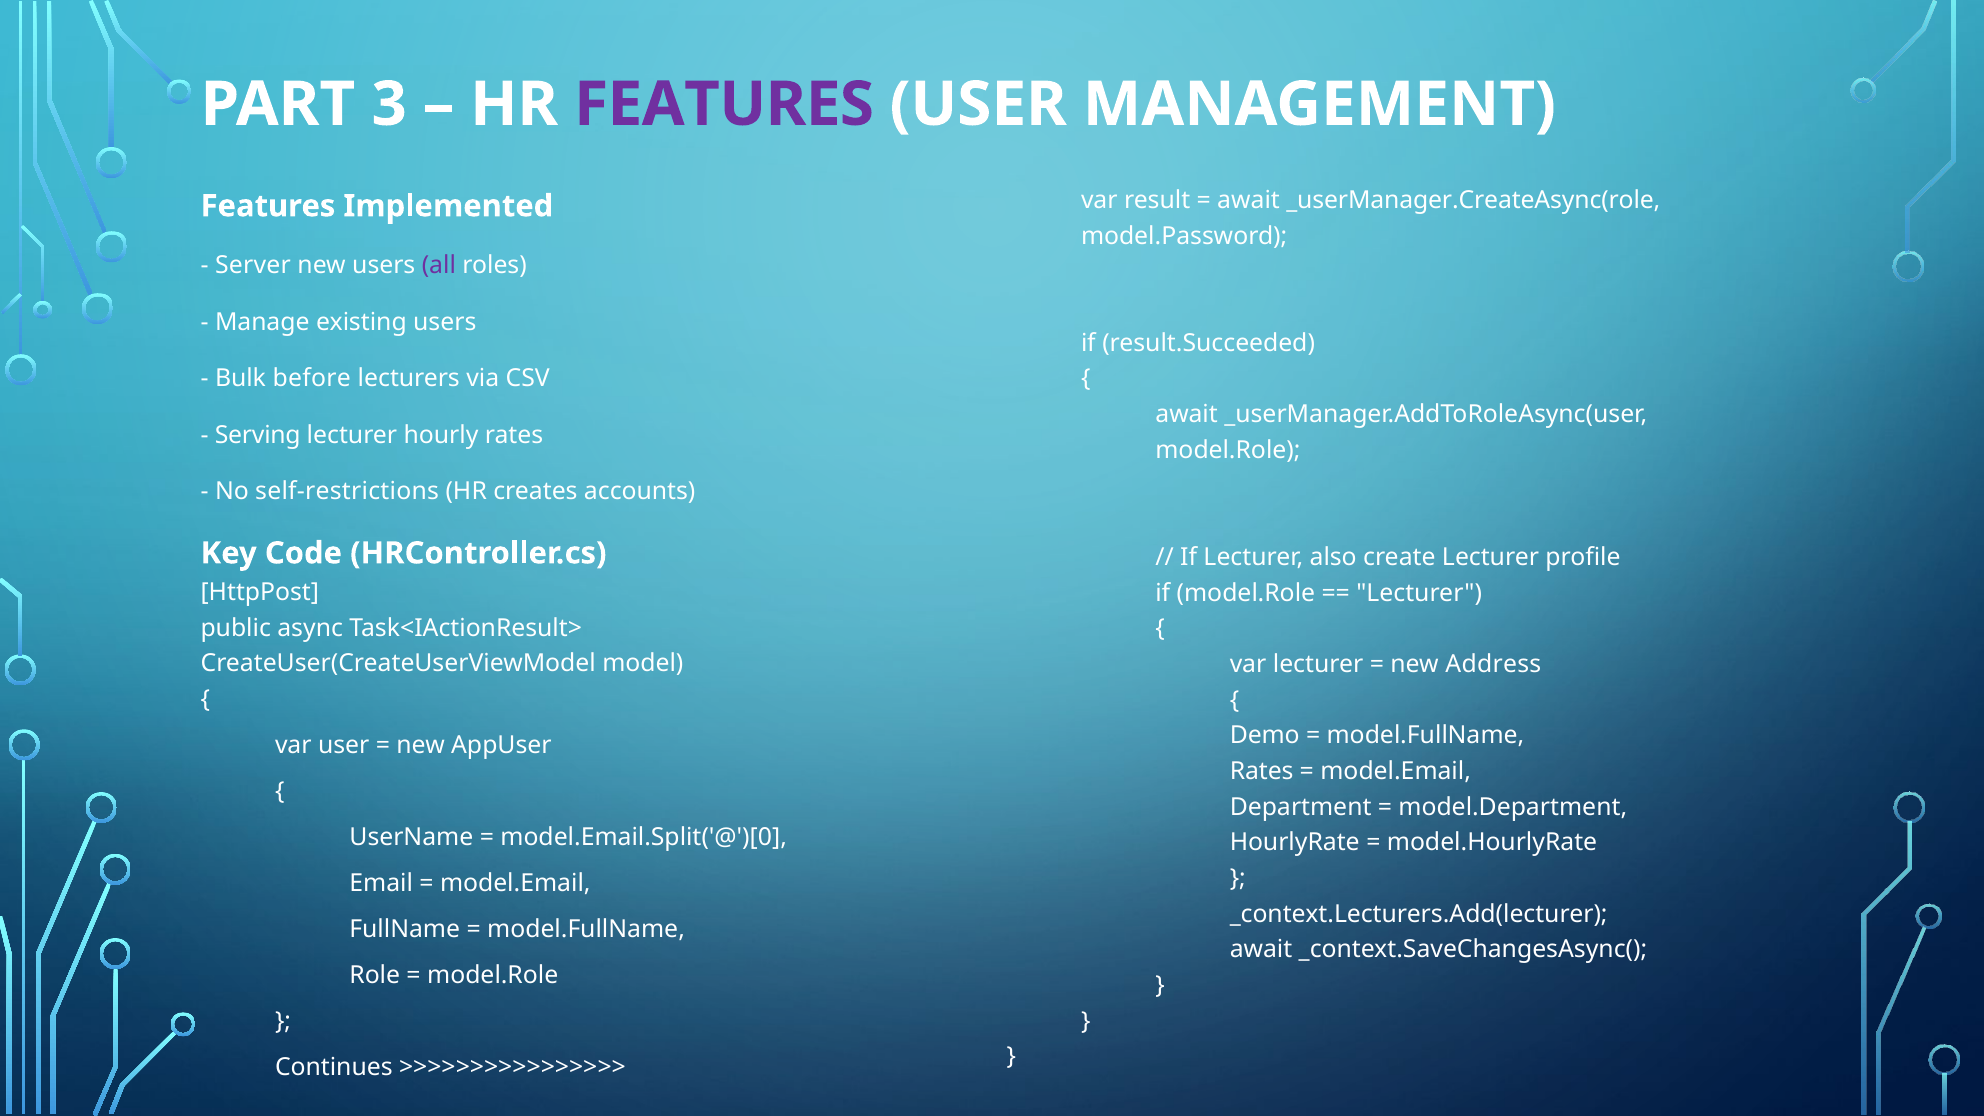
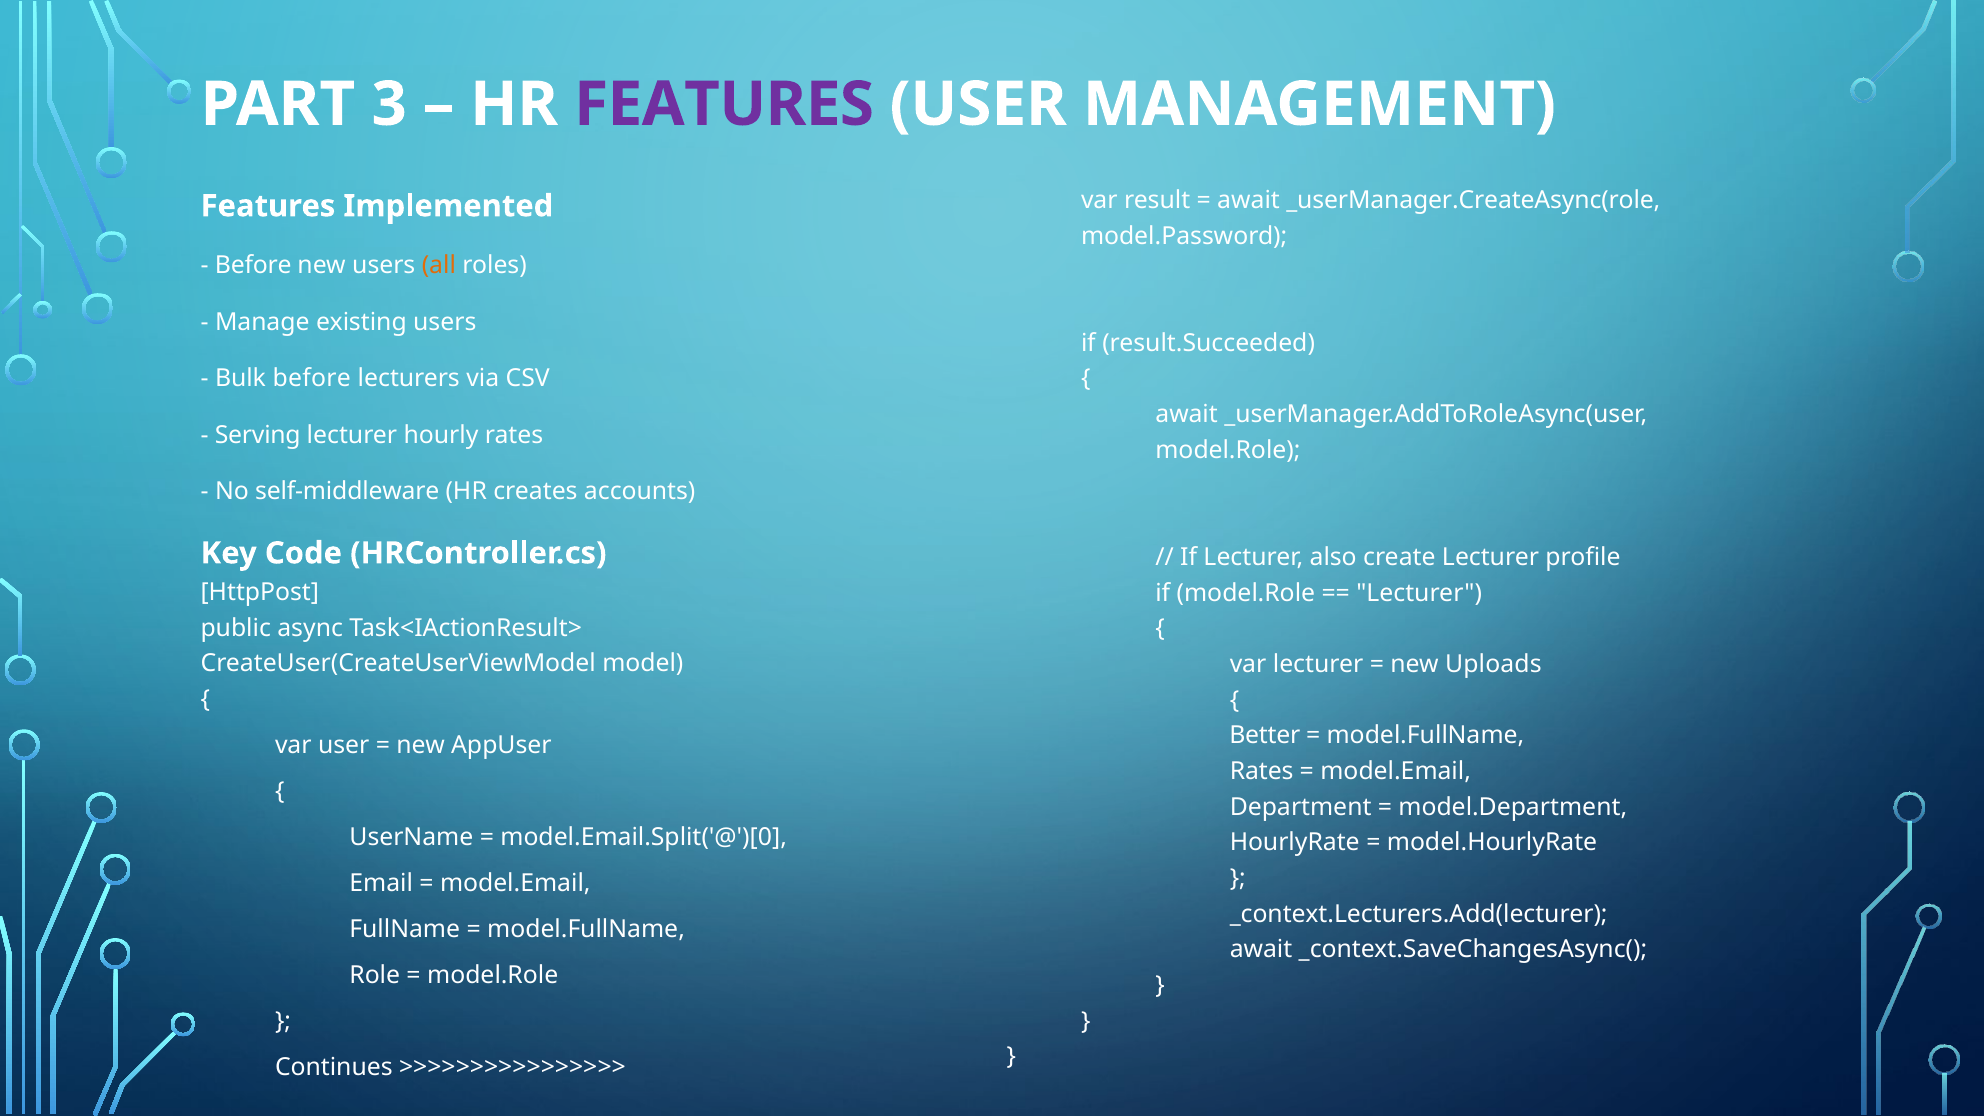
Server at (253, 266): Server -> Before
all colour: purple -> orange
self-restrictions: self-restrictions -> self-middleware
Address: Address -> Uploads
Demo: Demo -> Better
